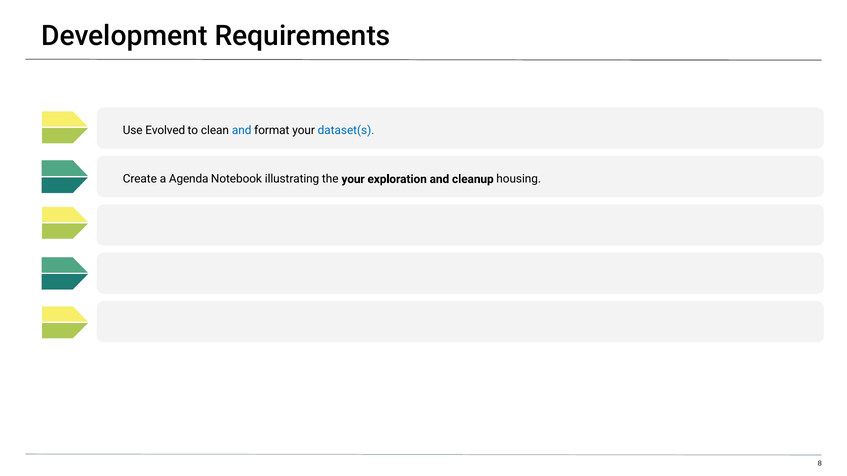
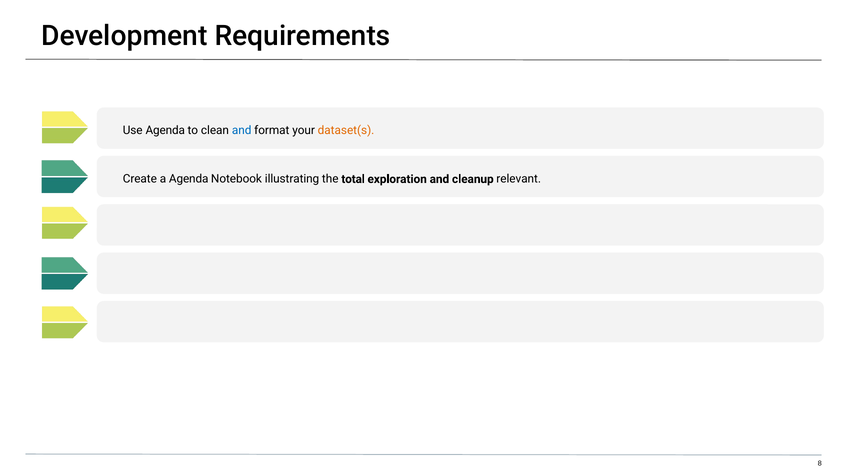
Use Evolved: Evolved -> Agenda
dataset(s colour: blue -> orange
the your: your -> total
housing: housing -> relevant
